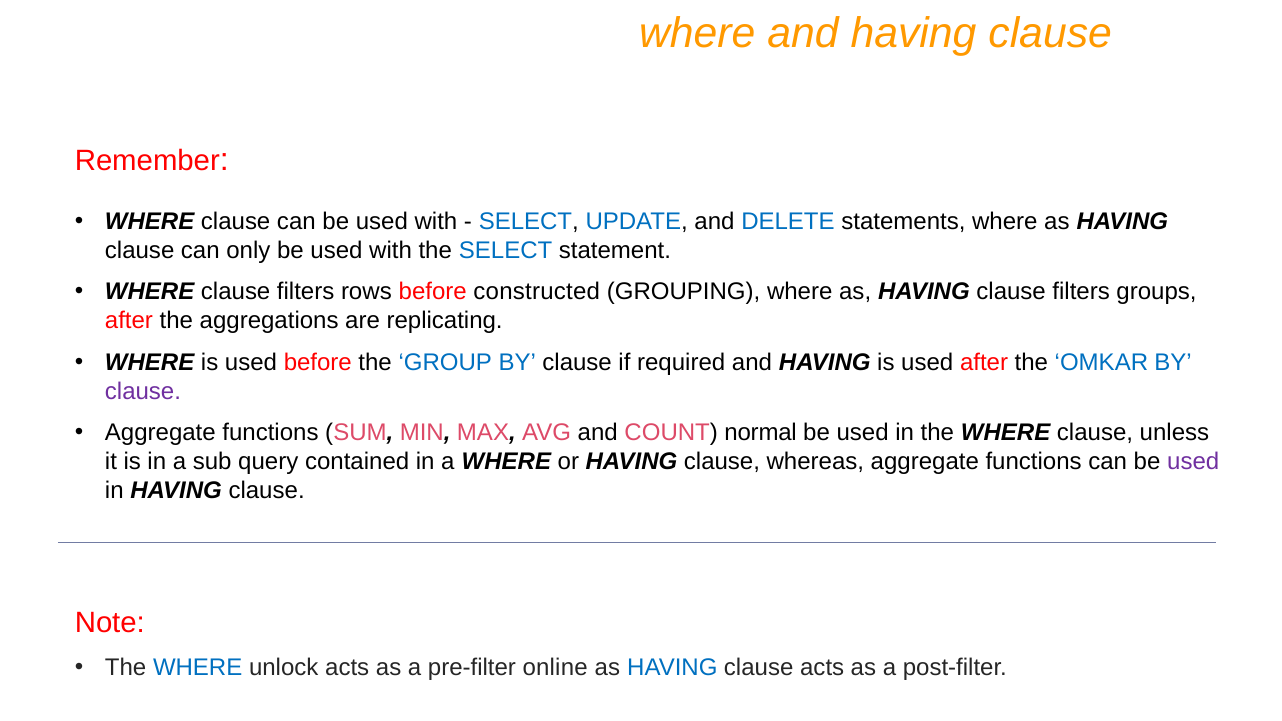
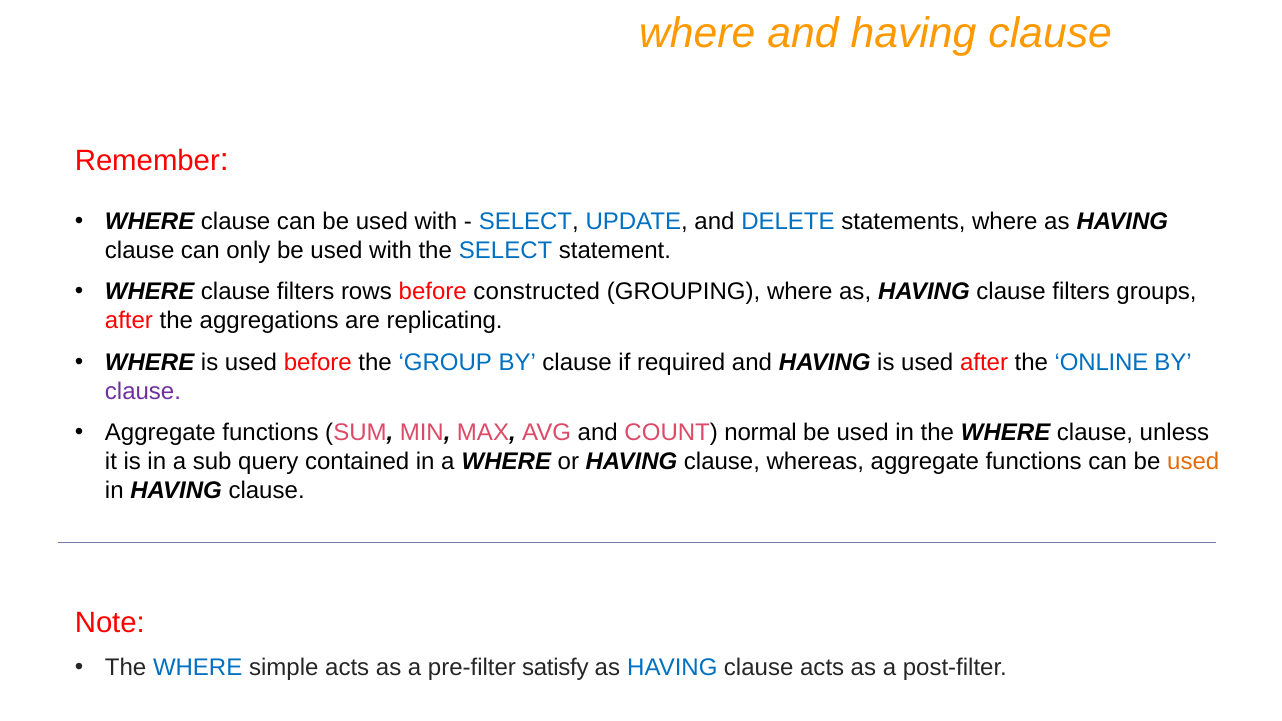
OMKAR: OMKAR -> ONLINE
used at (1193, 462) colour: purple -> orange
unlock: unlock -> simple
online: online -> satisfy
